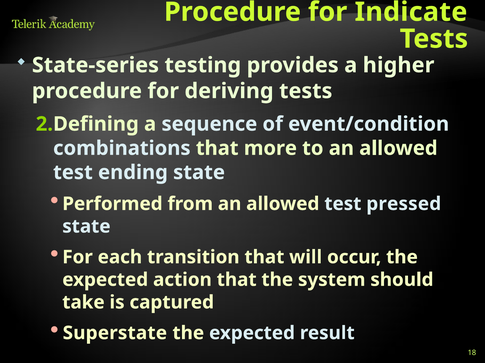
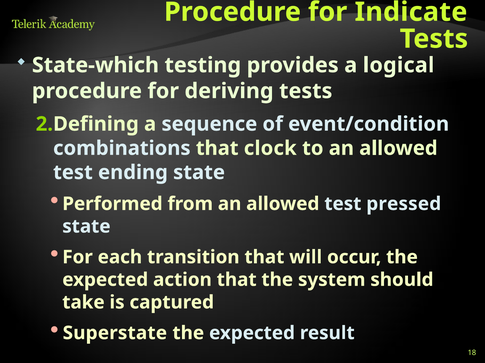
State-series: State-series -> State-which
higher: higher -> logical
more: more -> clock
